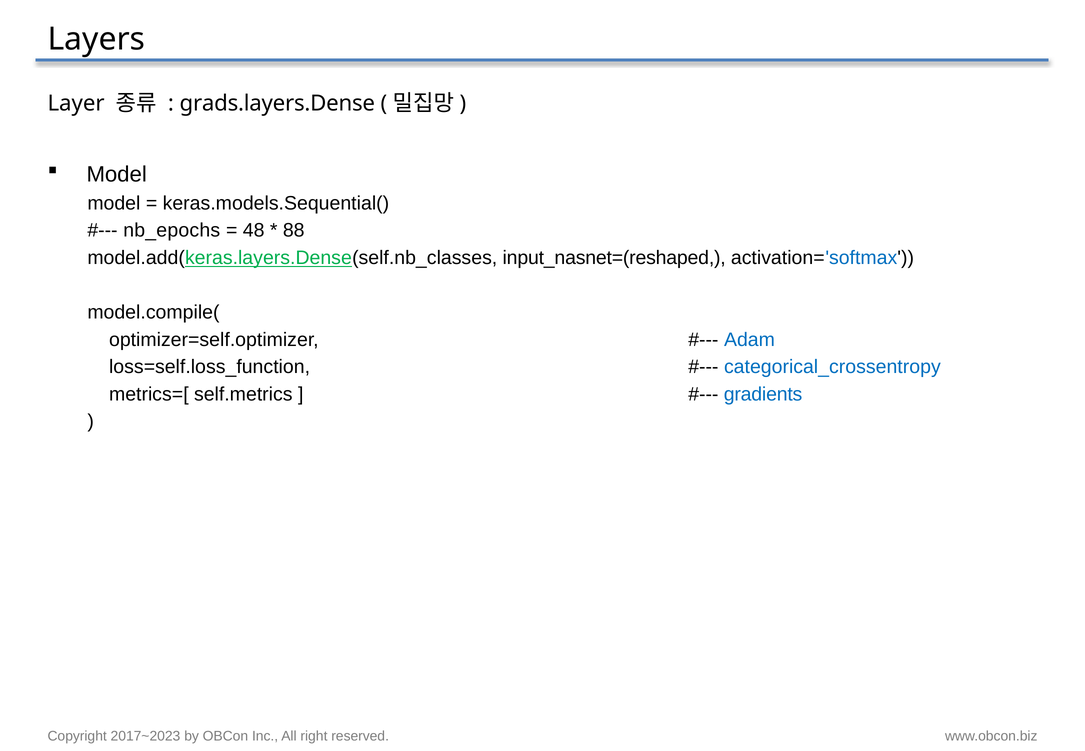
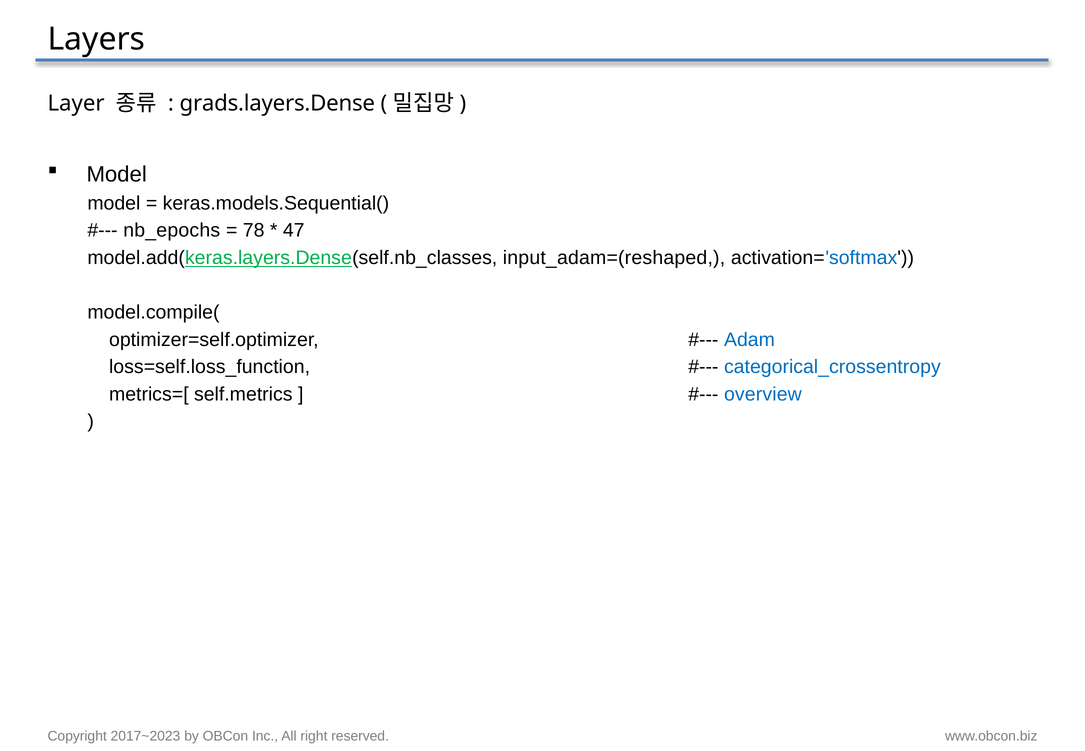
48: 48 -> 78
88: 88 -> 47
input_nasnet=(reshaped: input_nasnet=(reshaped -> input_adam=(reshaped
gradients: gradients -> overview
